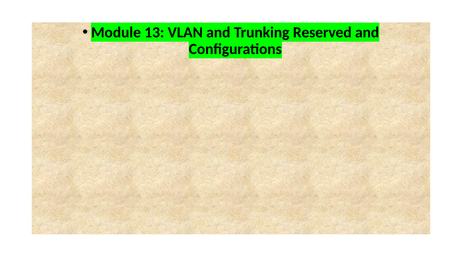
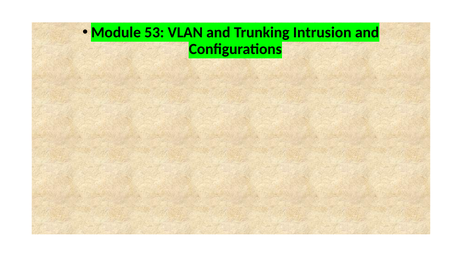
13: 13 -> 53
Reserved: Reserved -> Intrusion
